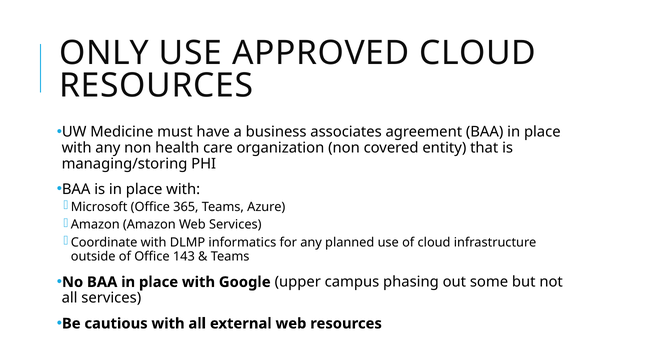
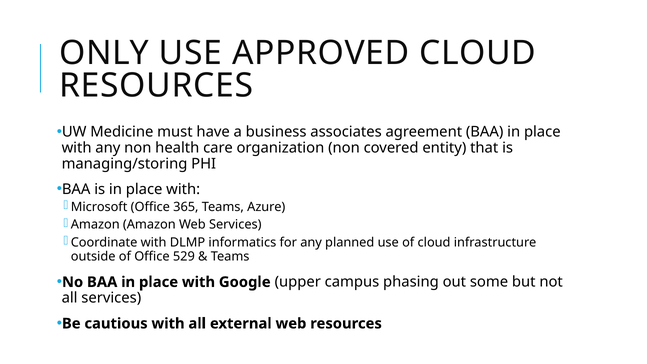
143: 143 -> 529
